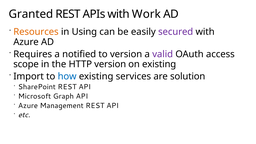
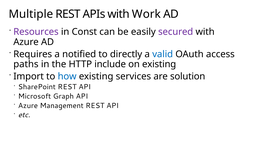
Granted: Granted -> Multiple
Resources colour: orange -> purple
Using: Using -> Const
to version: version -> directly
valid colour: purple -> blue
scope: scope -> paths
HTTP version: version -> include
